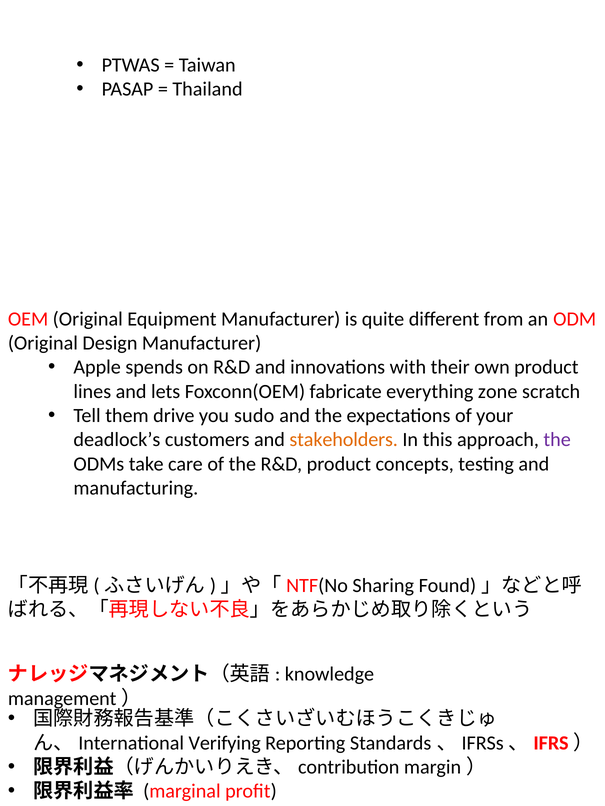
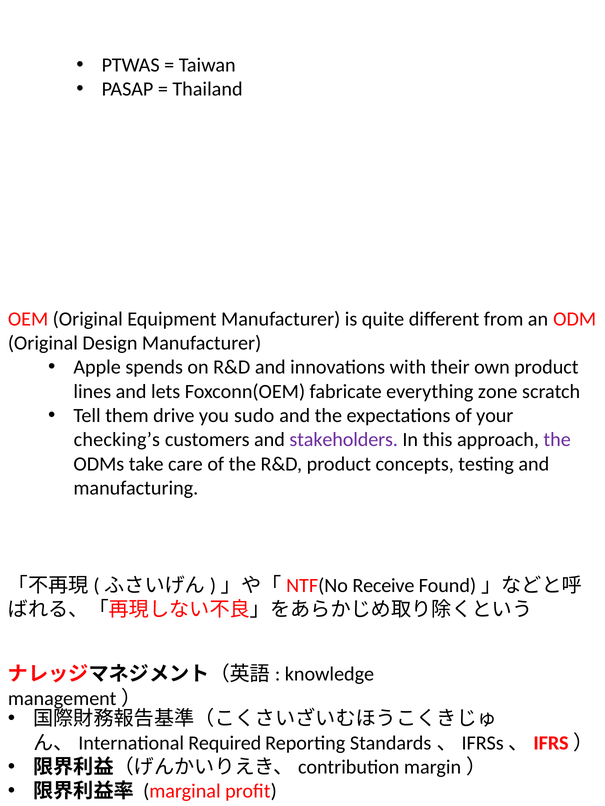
deadlock’s: deadlock’s -> checking’s
stakeholders colour: orange -> purple
Sharing: Sharing -> Receive
Verifying: Verifying -> Required
